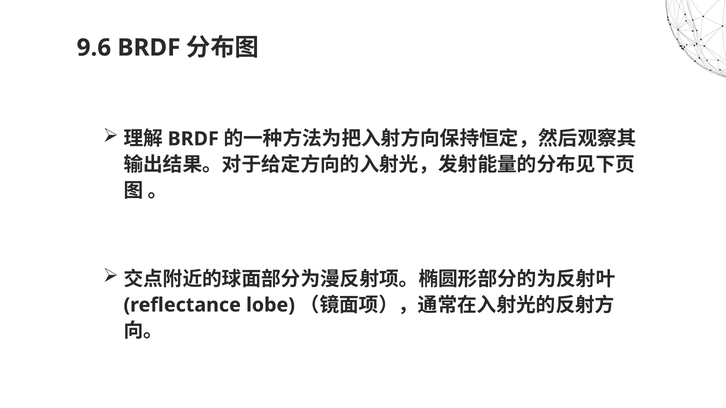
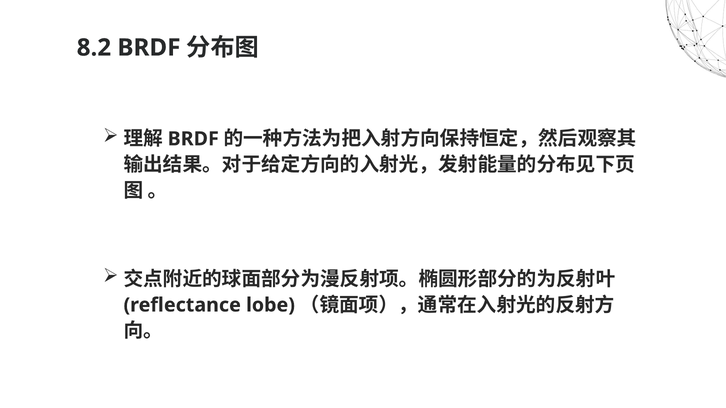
9.6: 9.6 -> 8.2
